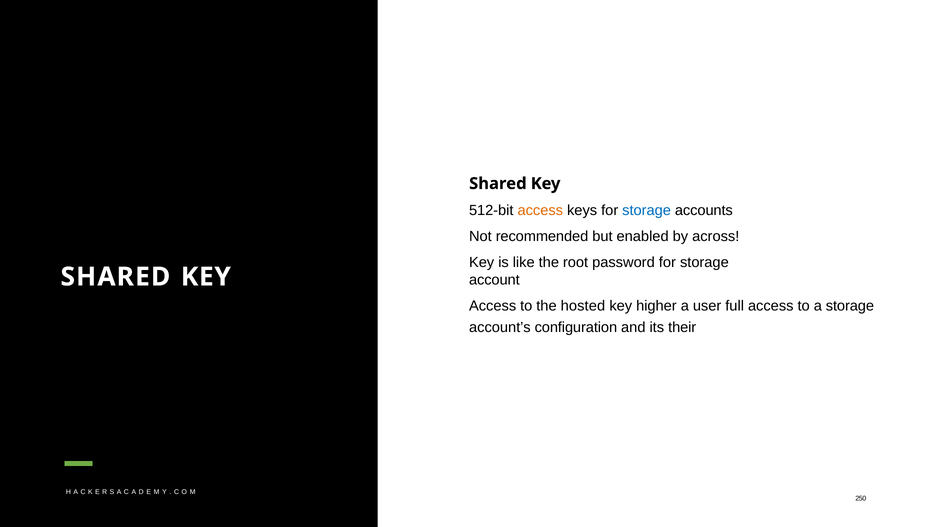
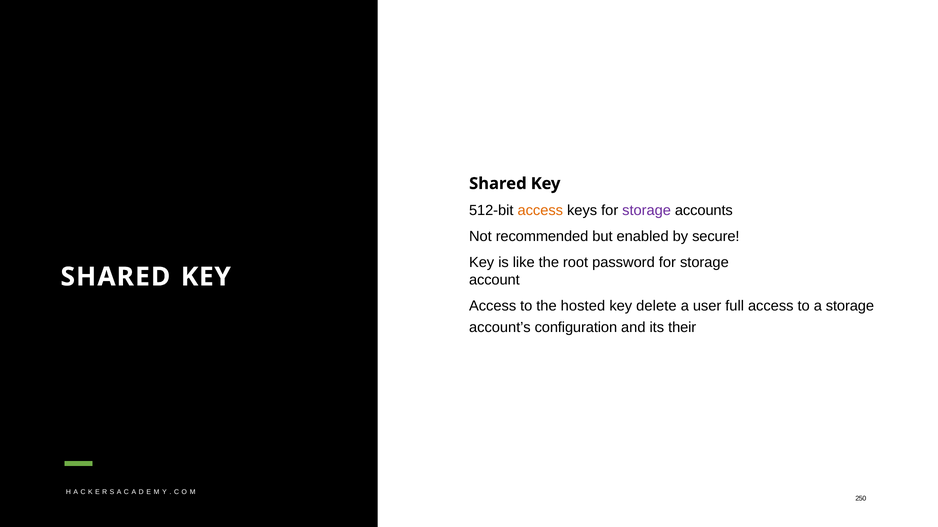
storage at (647, 211) colour: blue -> purple
across: across -> secure
higher: higher -> delete
